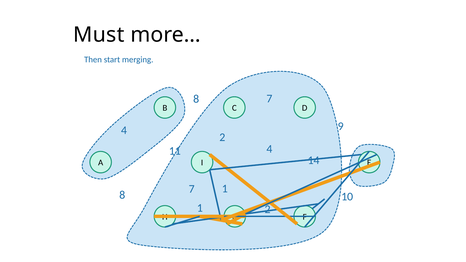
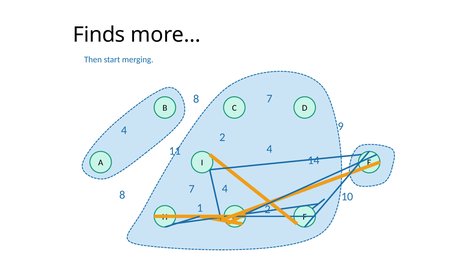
Must: Must -> Finds
7 1: 1 -> 4
